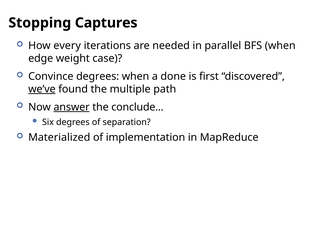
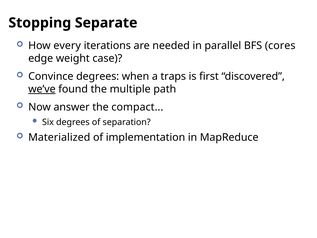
Captures: Captures -> Separate
BFS when: when -> cores
done: done -> traps
answer underline: present -> none
conclude: conclude -> compact
